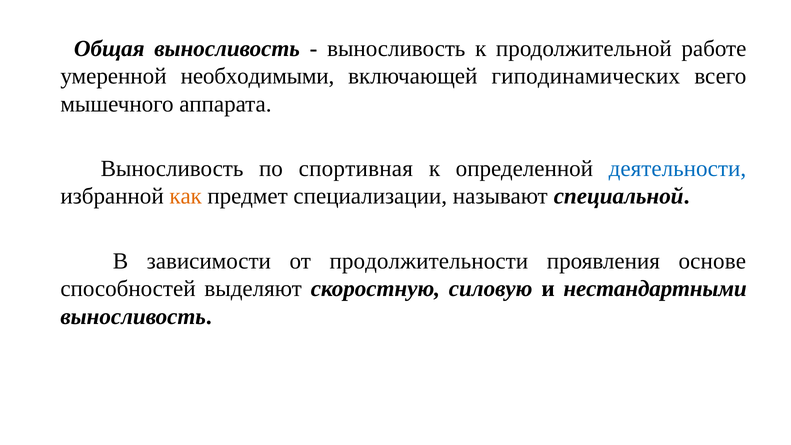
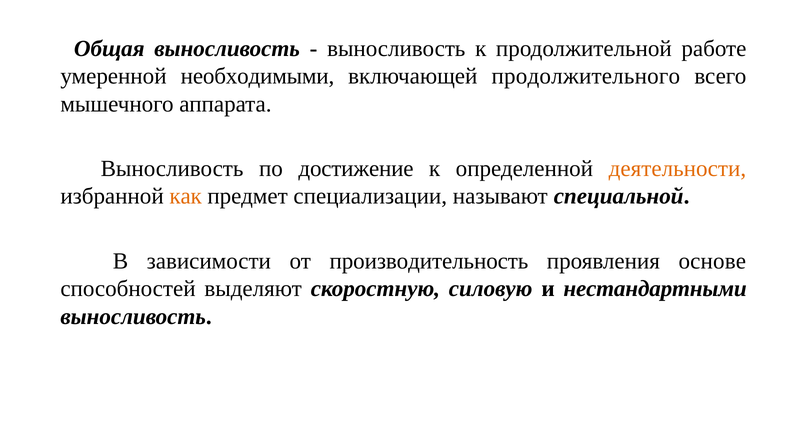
гиподинамических: гиподинамических -> продолжительного
спортивная: спортивная -> достижение
деятельности colour: blue -> orange
продолжительности: продолжительности -> производительность
